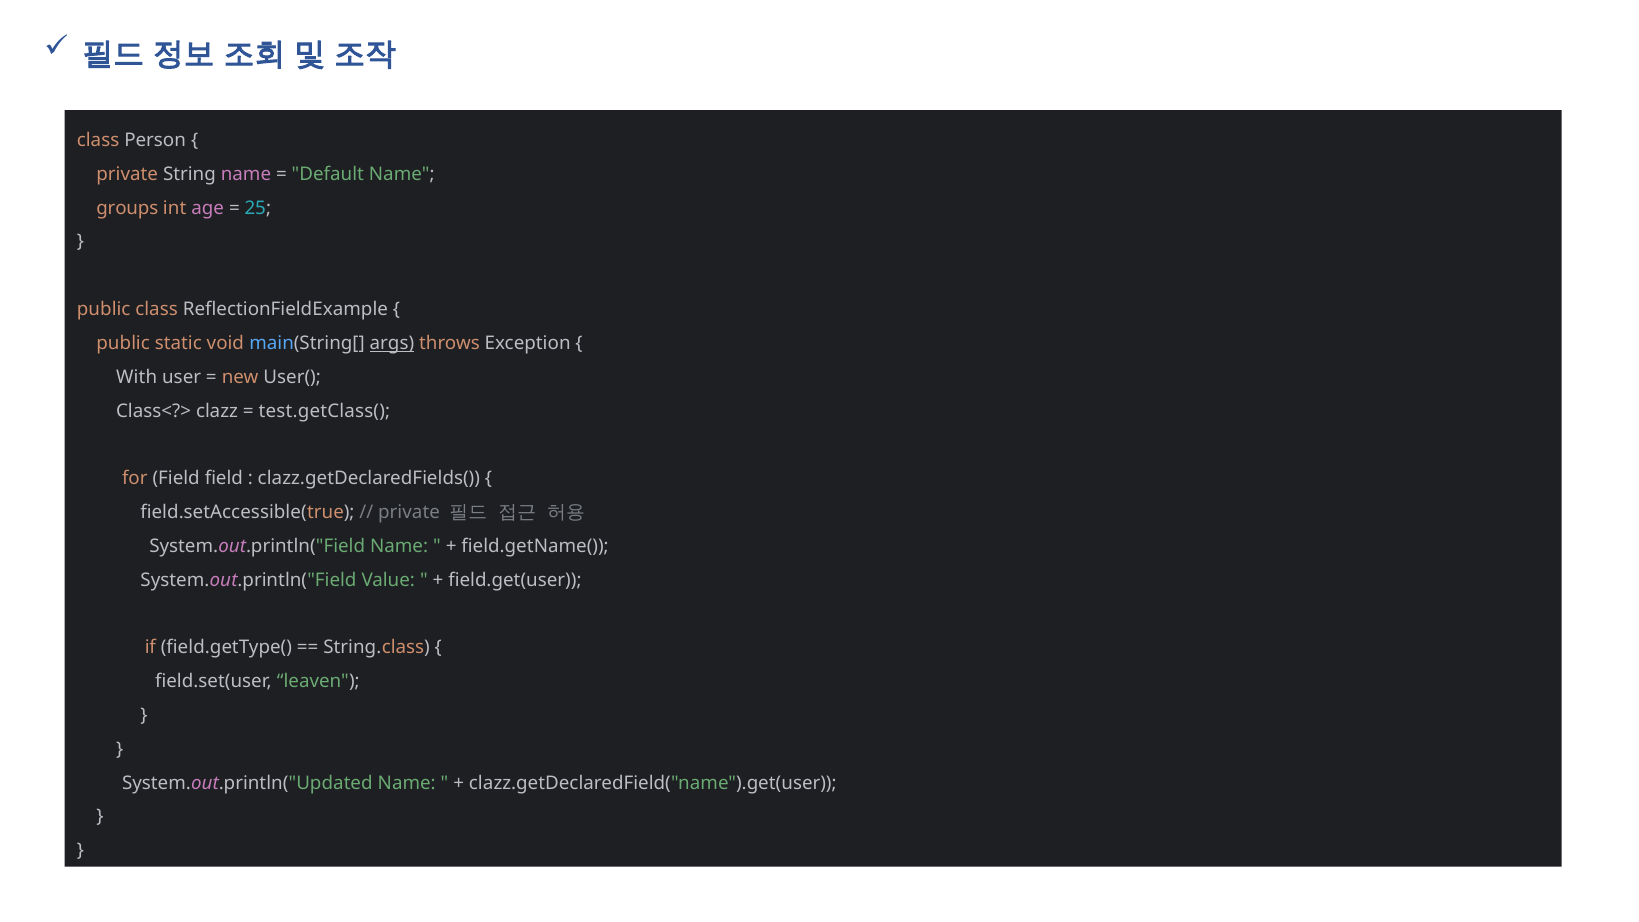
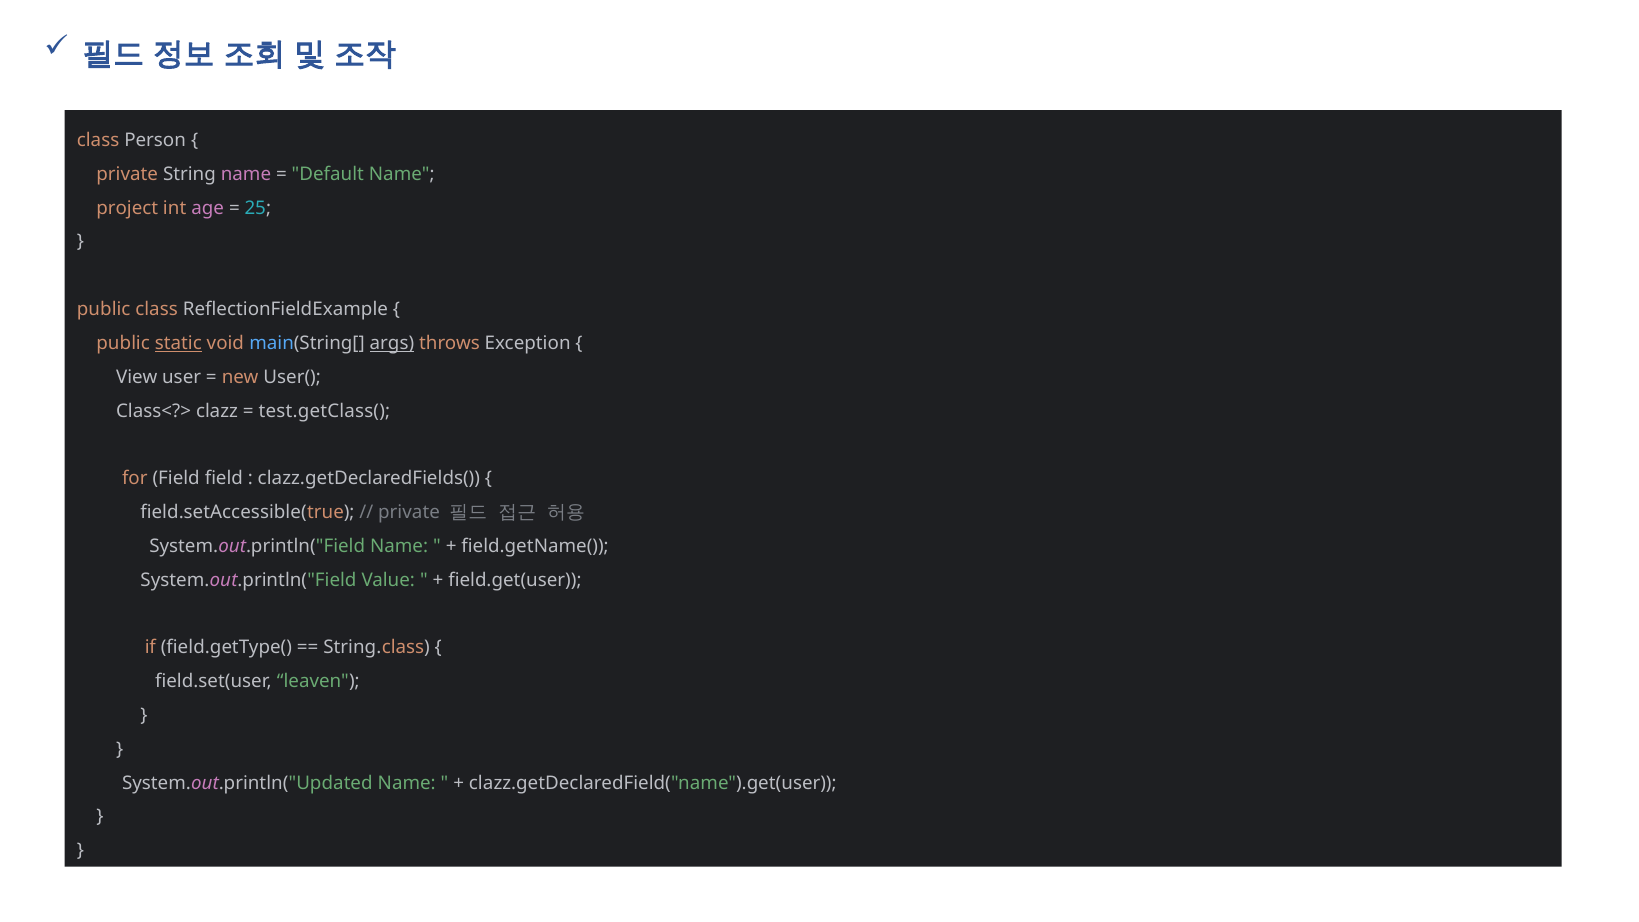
groups: groups -> project
static underline: none -> present
With: With -> View
